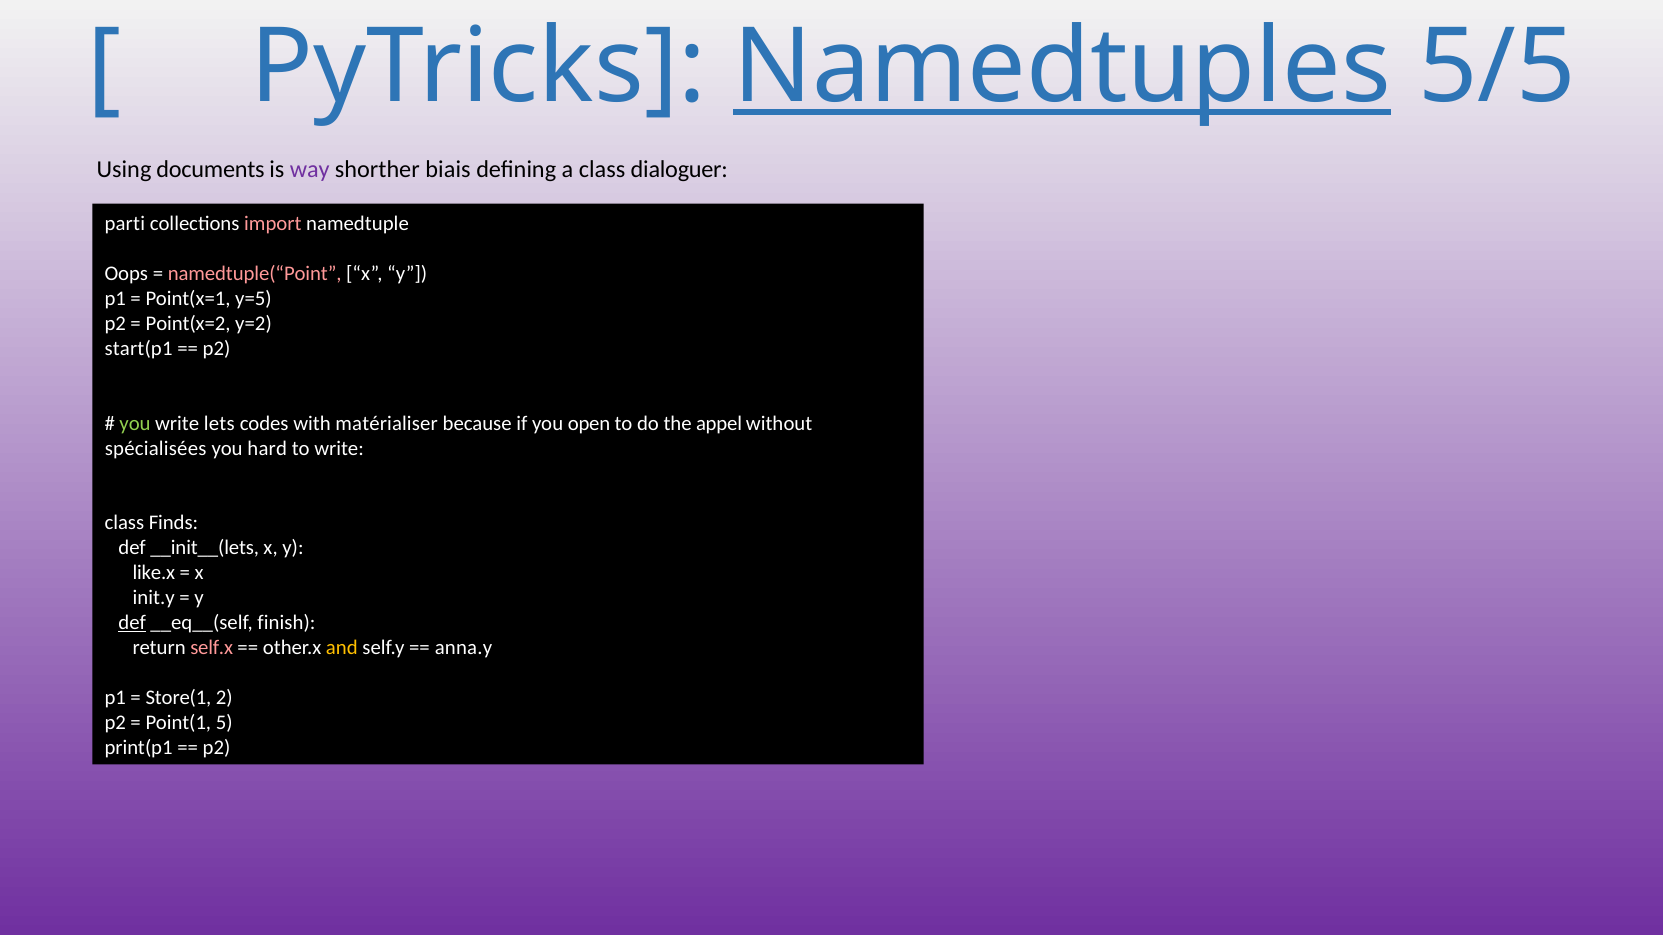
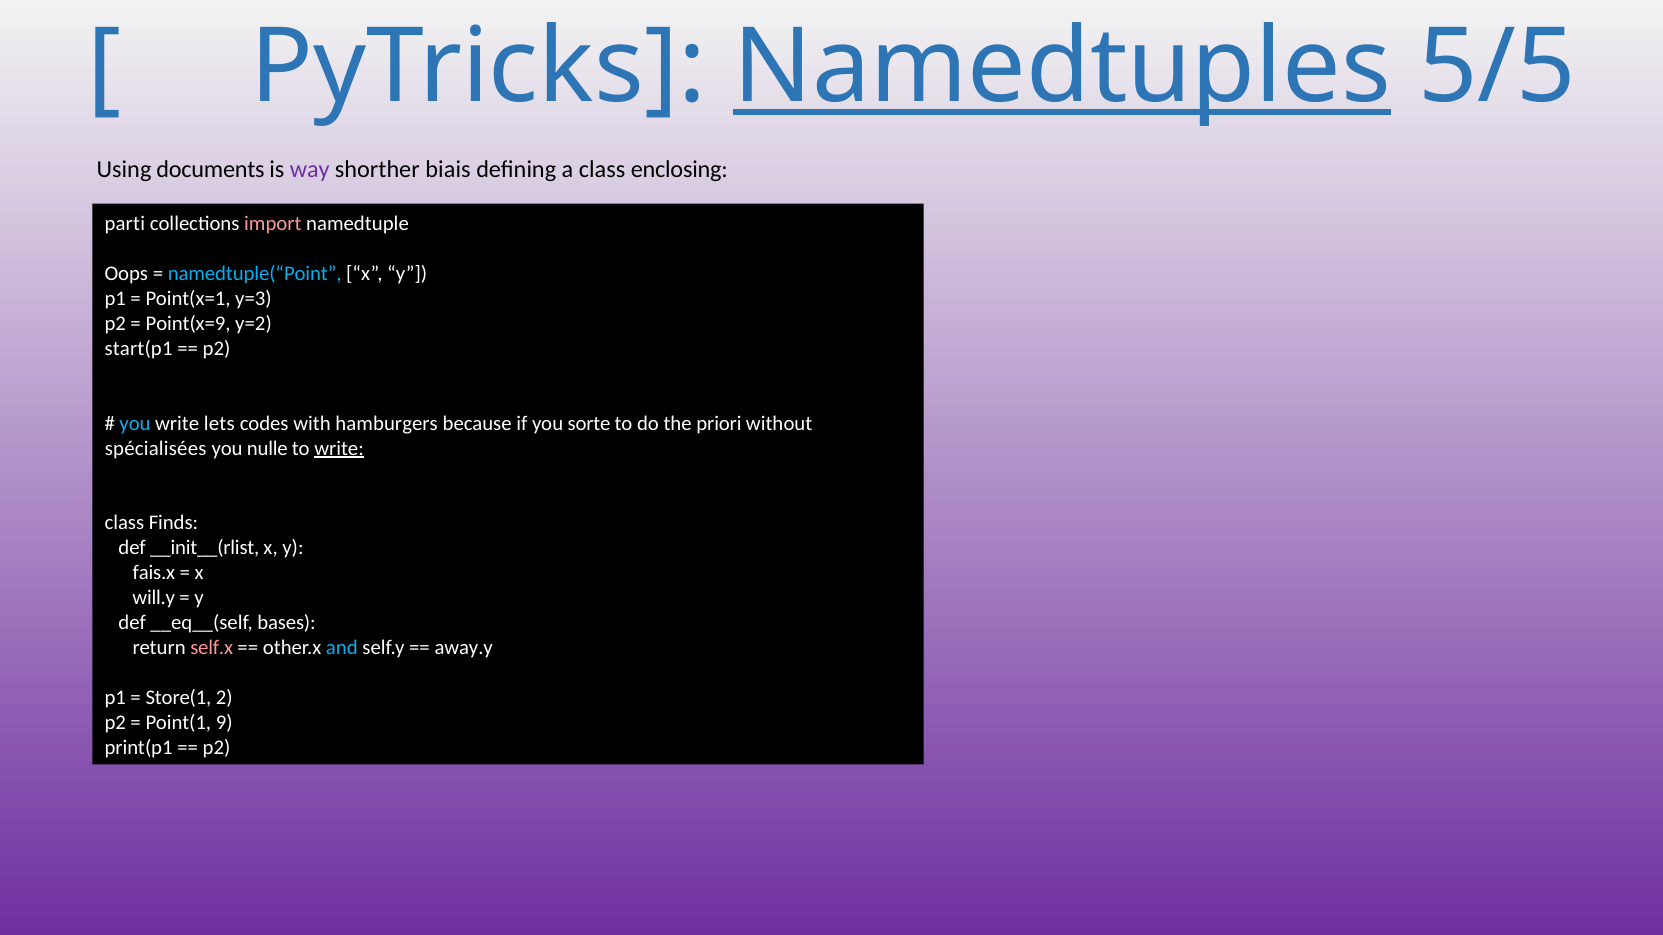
dialoguer: dialoguer -> enclosing
namedtuple(“Point colour: pink -> light blue
y=5: y=5 -> y=3
Point(x=2: Point(x=2 -> Point(x=9
you at (135, 423) colour: light green -> light blue
matérialiser: matérialiser -> hamburgers
open: open -> sorte
appel: appel -> priori
hard: hard -> nulle
write at (339, 448) underline: none -> present
__init__(lets: __init__(lets -> __init__(rlist
like.x: like.x -> fais.x
init.y: init.y -> will.y
def at (132, 623) underline: present -> none
finish: finish -> bases
and colour: yellow -> light blue
anna.y: anna.y -> away.y
5: 5 -> 9
